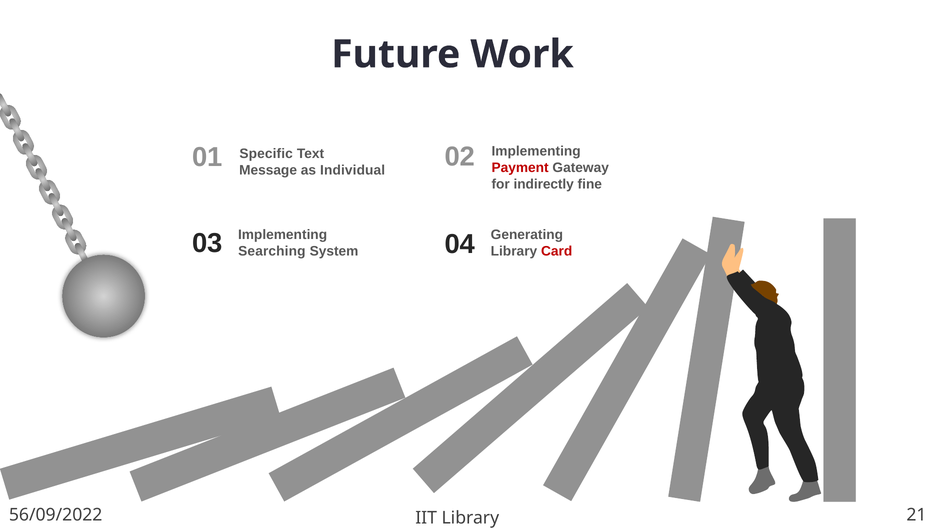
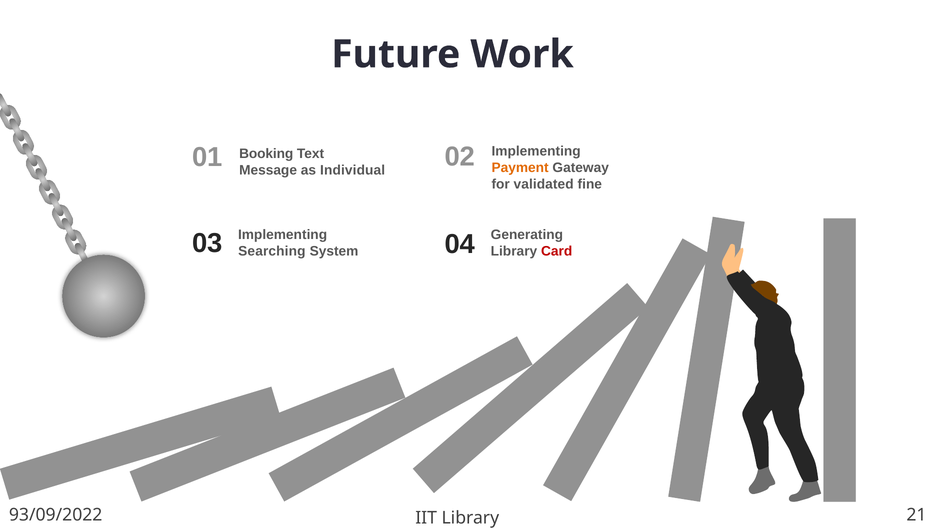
Specific: Specific -> Booking
Payment colour: red -> orange
indirectly: indirectly -> validated
56/09/2022: 56/09/2022 -> 93/09/2022
